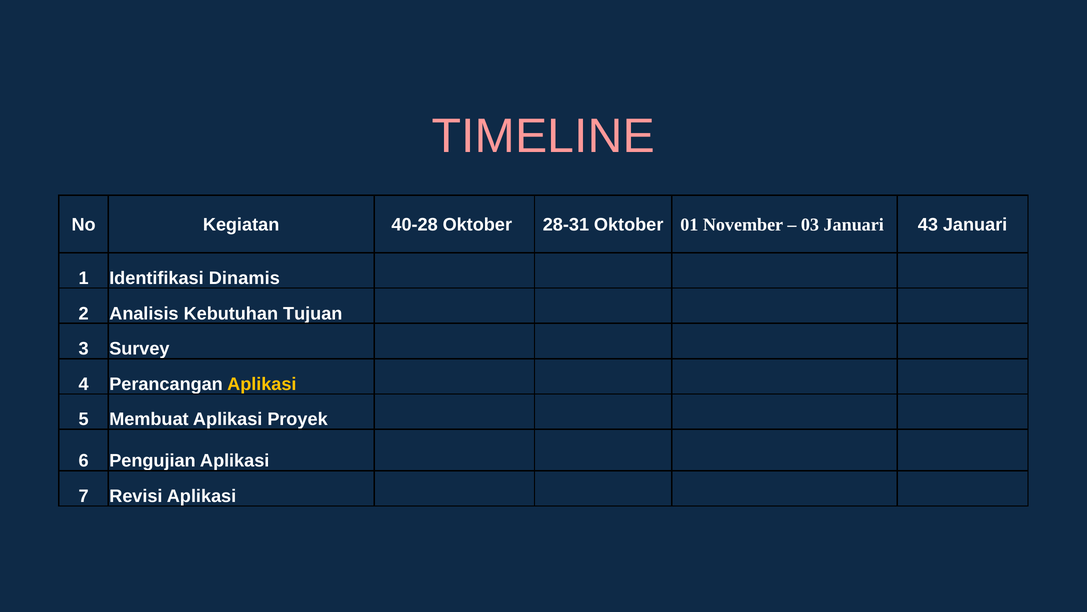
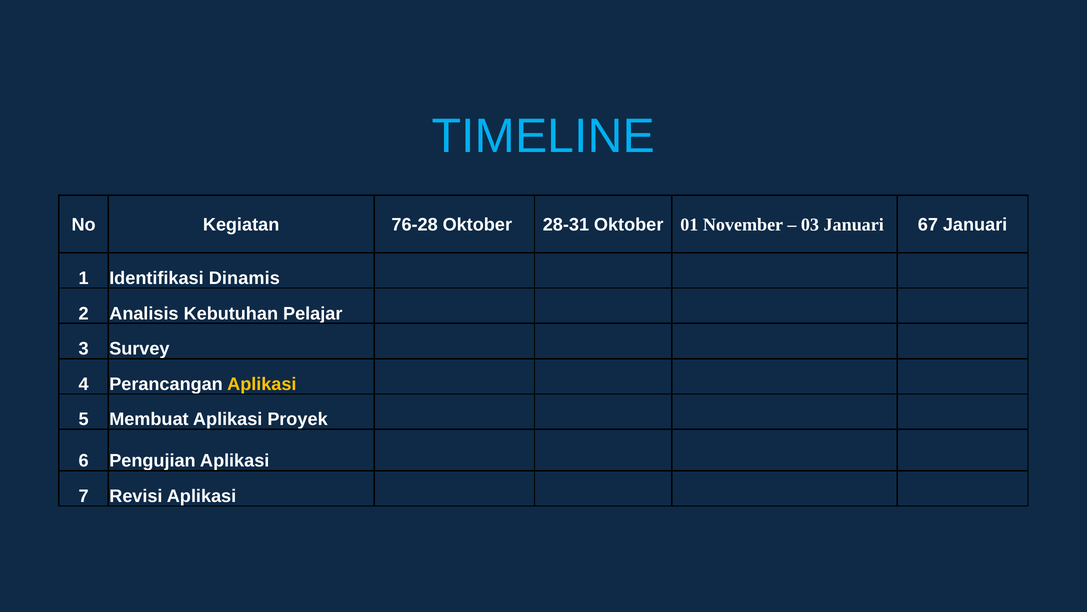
TIMELINE colour: pink -> light blue
40-28: 40-28 -> 76-28
43: 43 -> 67
Tujuan: Tujuan -> Pelajar
